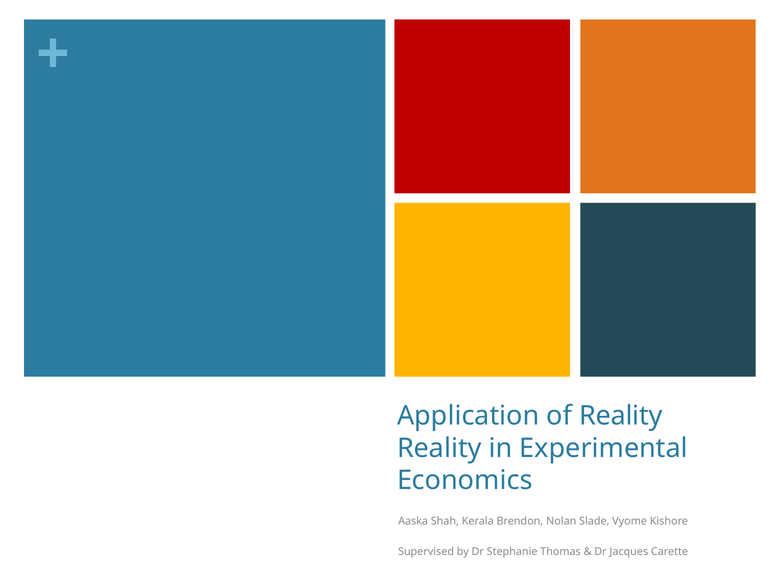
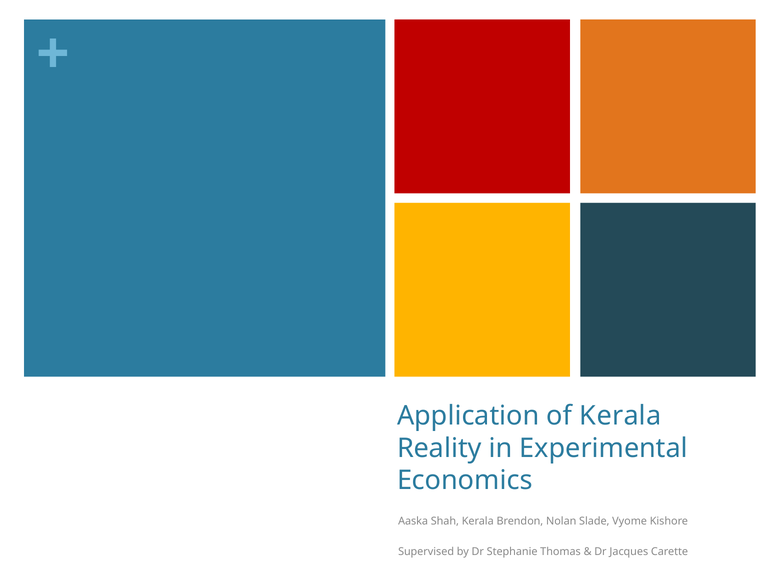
of Reality: Reality -> Kerala
